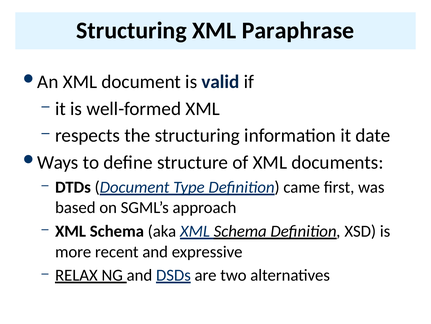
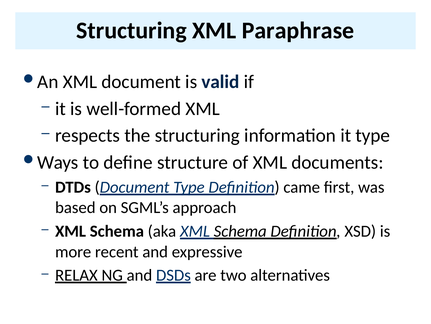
it date: date -> type
